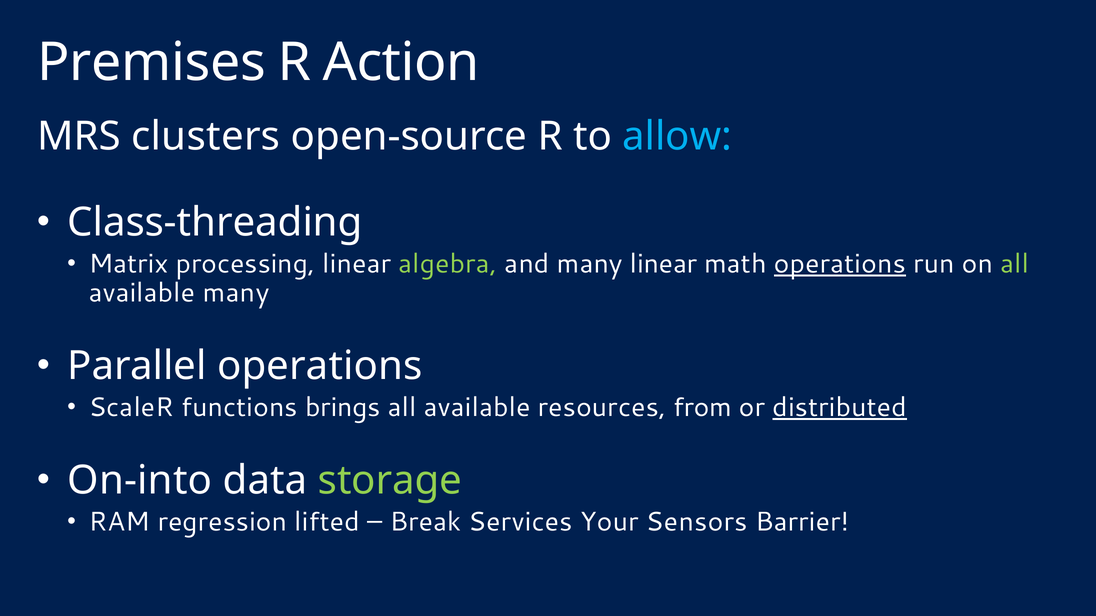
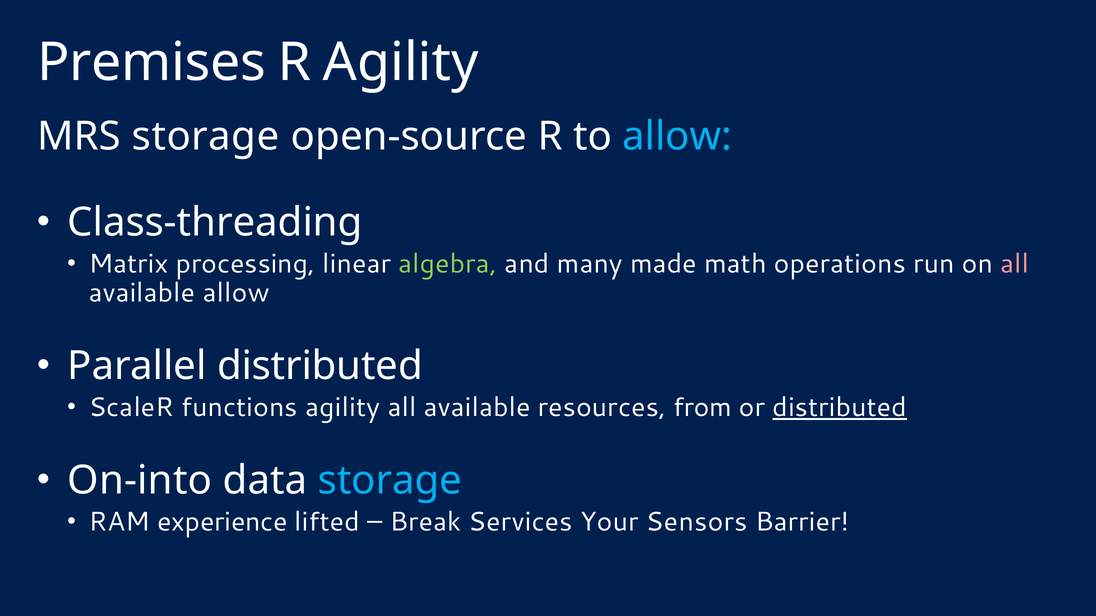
R Action: Action -> Agility
MRS clusters: clusters -> storage
many linear: linear -> made
operations at (840, 264) underline: present -> none
all at (1015, 264) colour: light green -> pink
available many: many -> allow
Parallel operations: operations -> distributed
functions brings: brings -> agility
storage at (390, 481) colour: light green -> light blue
regression: regression -> experience
